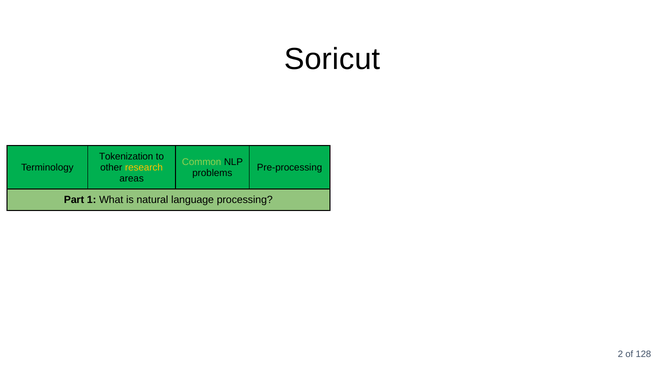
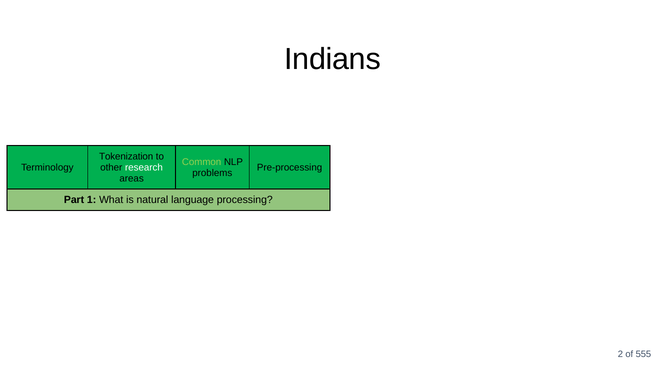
Soricut: Soricut -> Indians
research colour: yellow -> white
128: 128 -> 555
